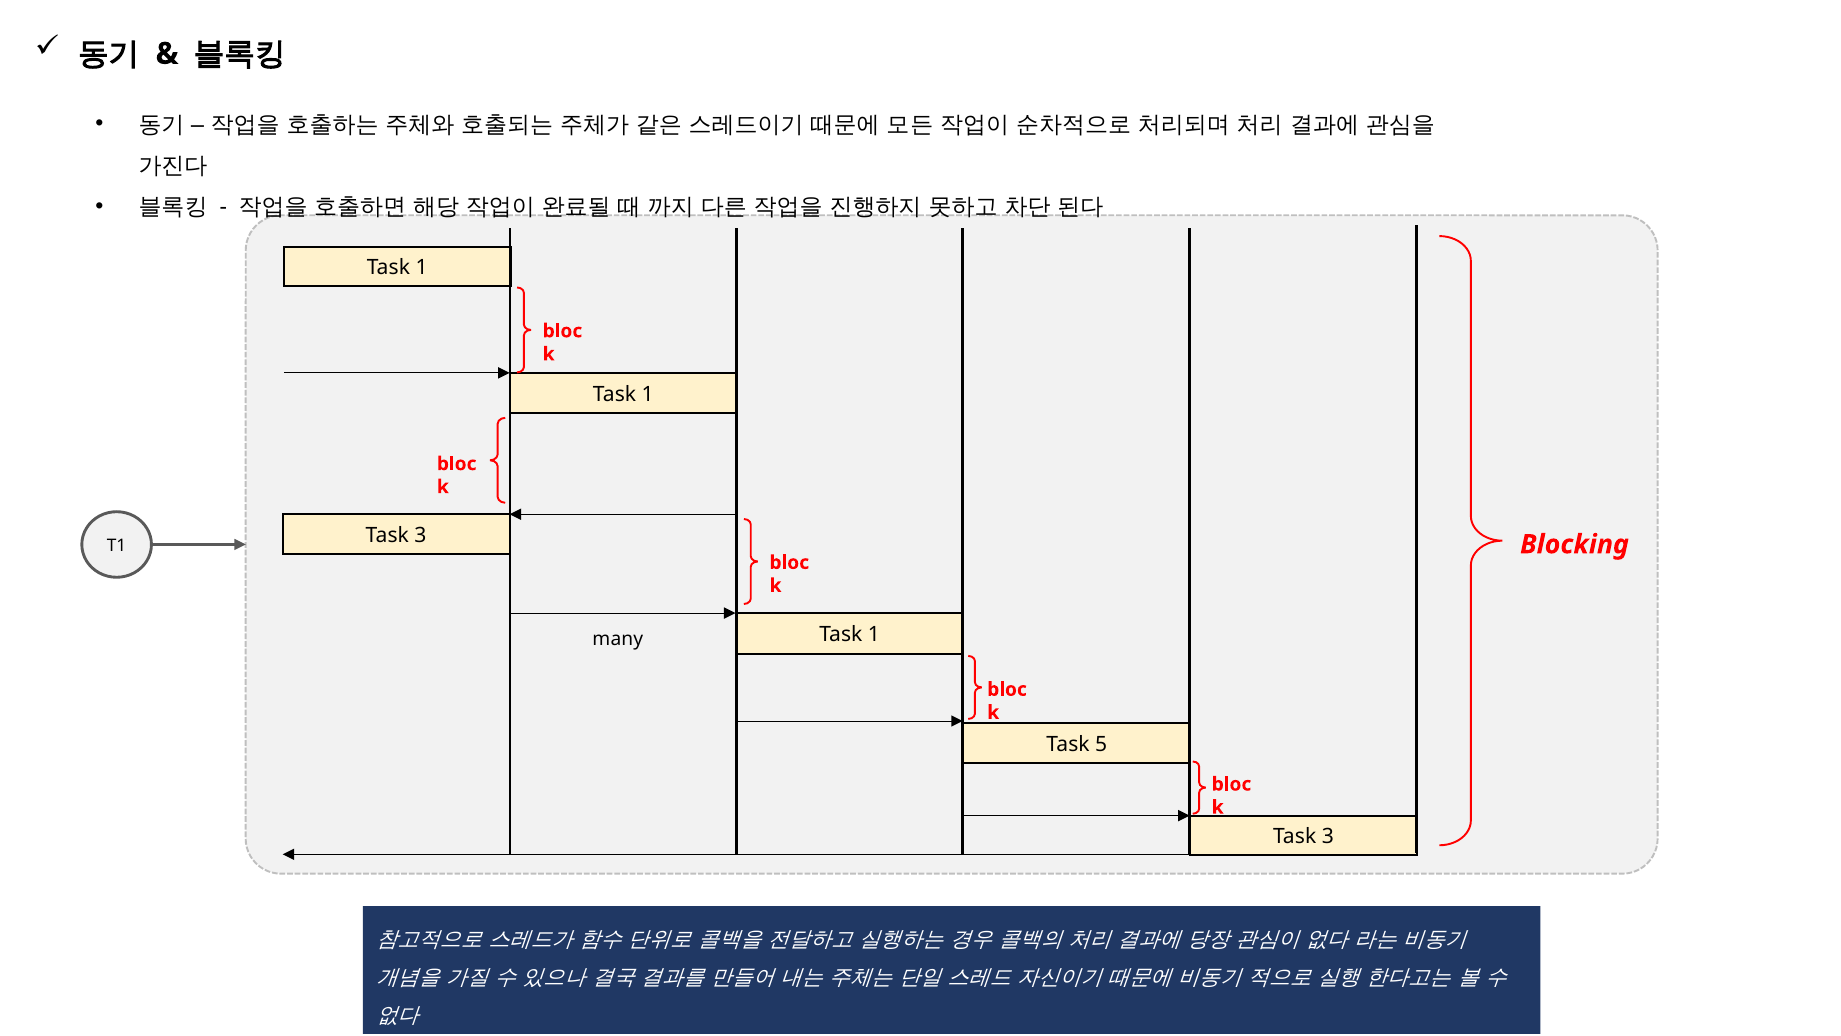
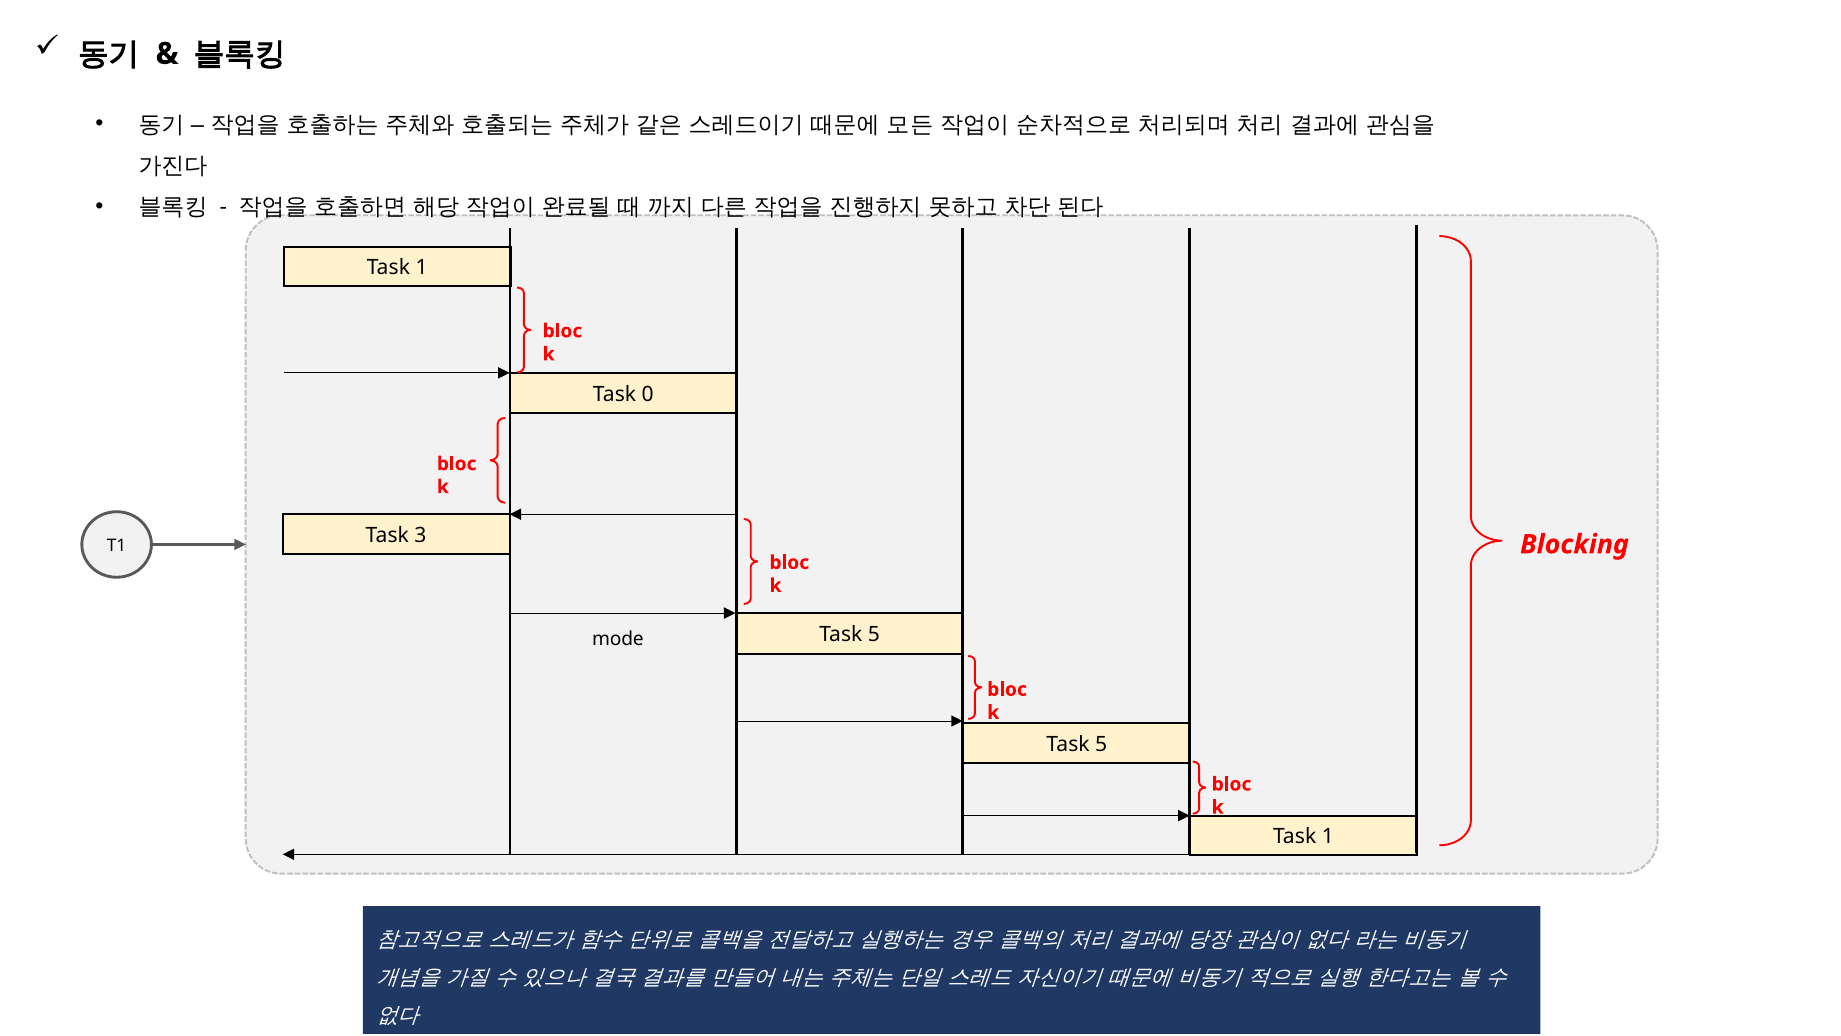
1 at (648, 394): 1 -> 0
1 at (874, 635): 1 -> 5
many: many -> mode
3 at (1328, 836): 3 -> 1
